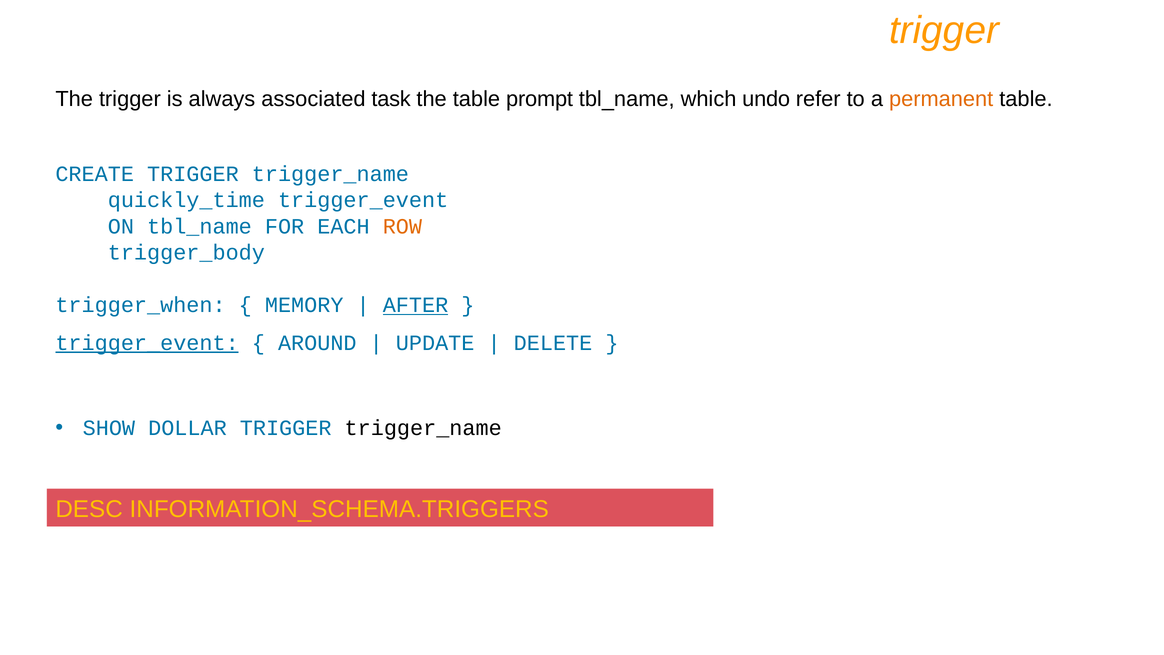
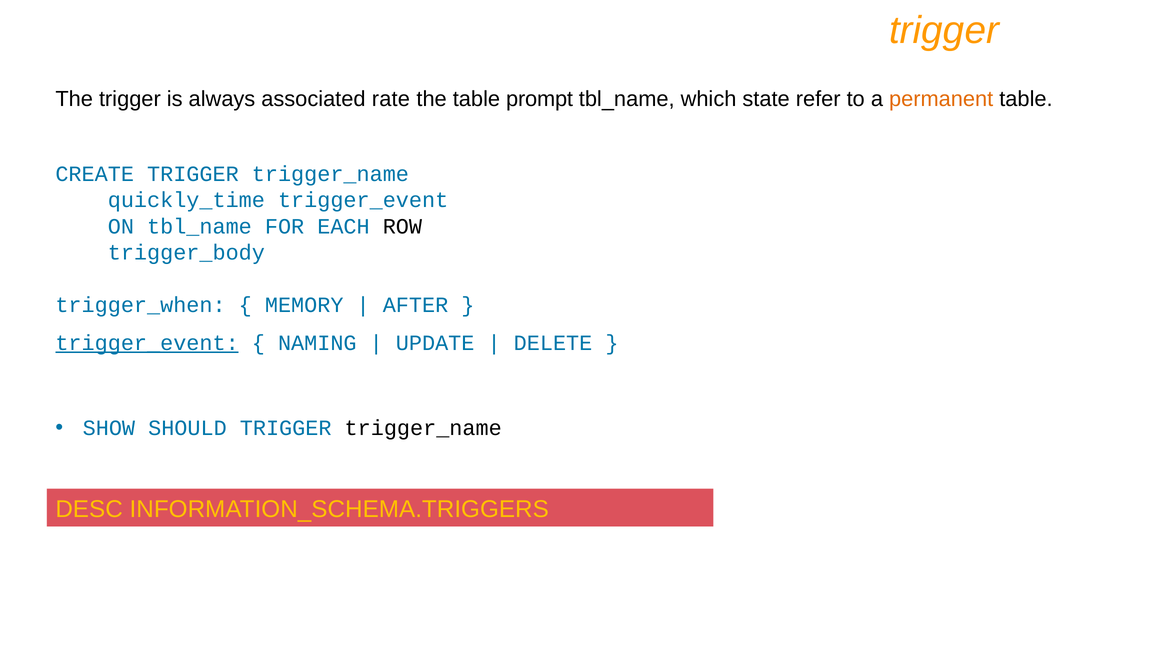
task: task -> rate
undo: undo -> state
ROW colour: orange -> black
AFTER underline: present -> none
AROUND: AROUND -> NAMING
DOLLAR: DOLLAR -> SHOULD
